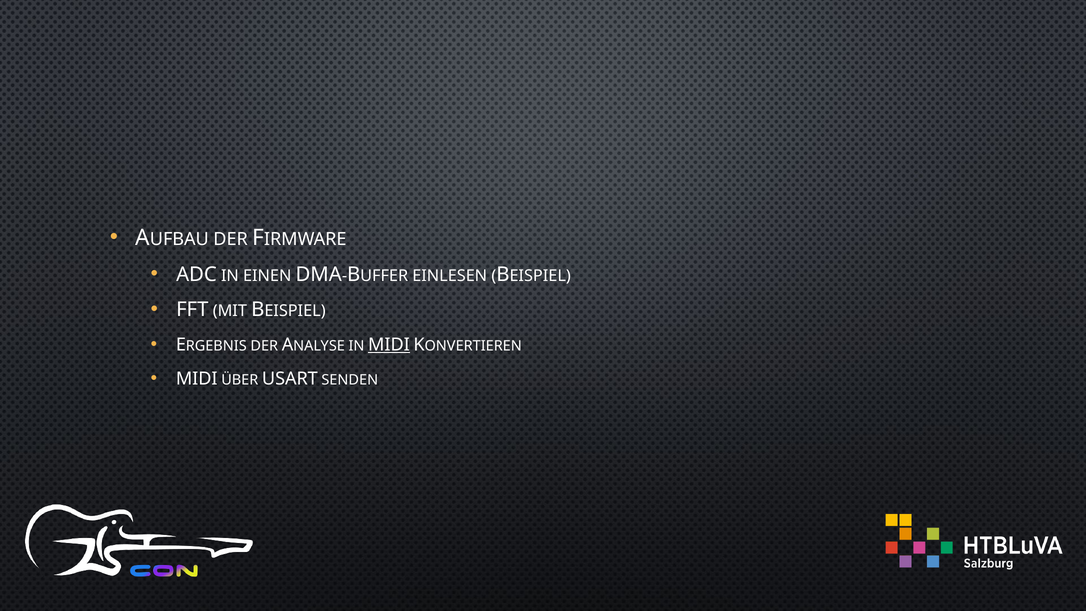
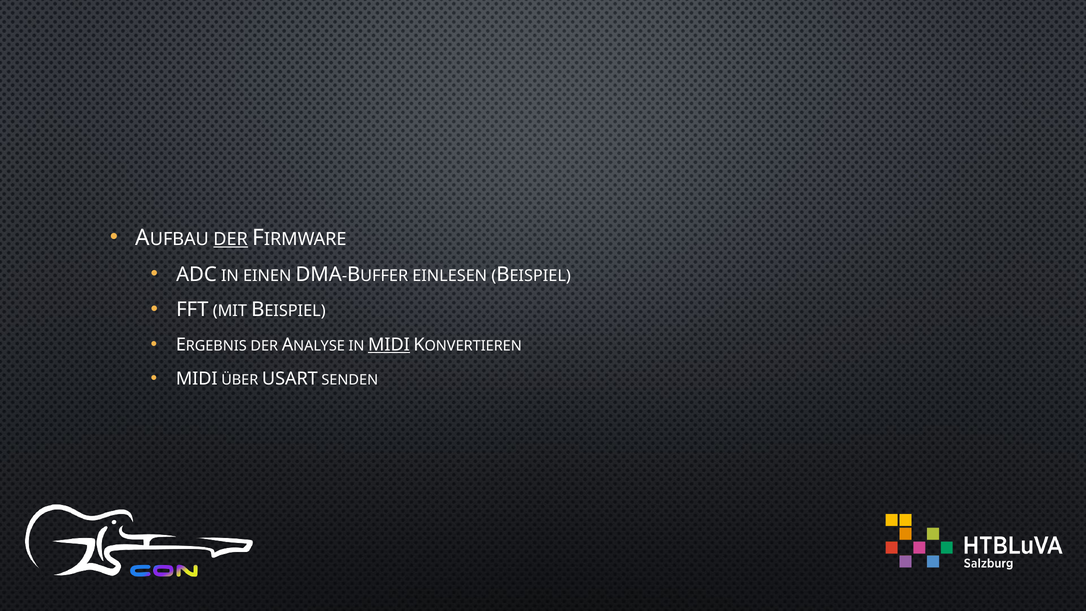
DER at (231, 239) underline: none -> present
